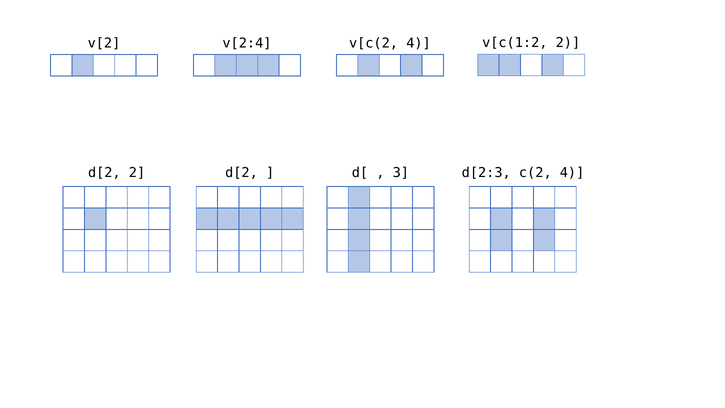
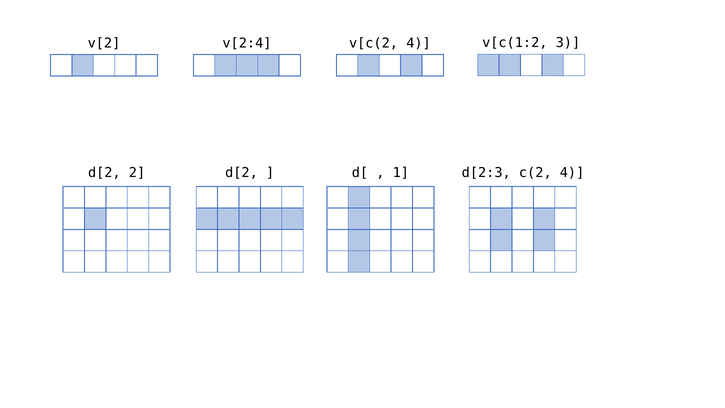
v[c(1:2 2: 2 -> 3
3: 3 -> 1
